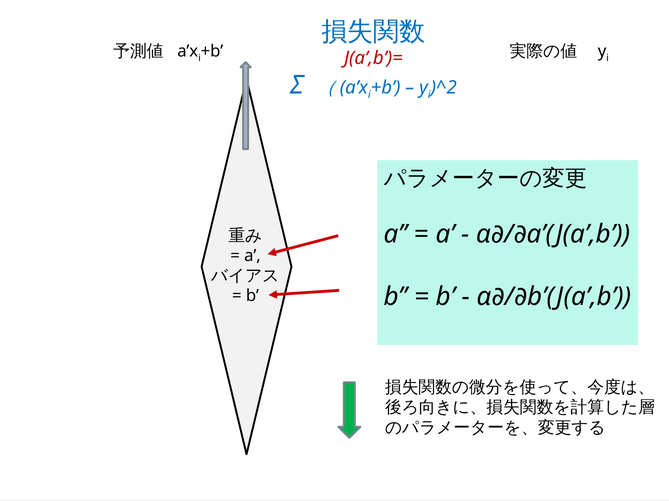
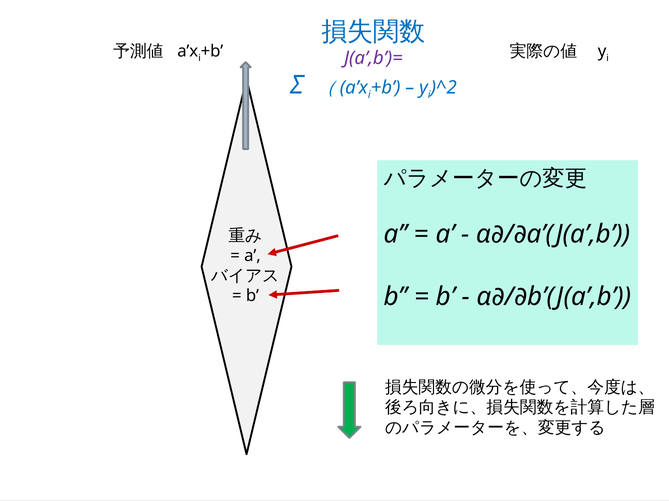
J(a’,b’)= colour: red -> purple
